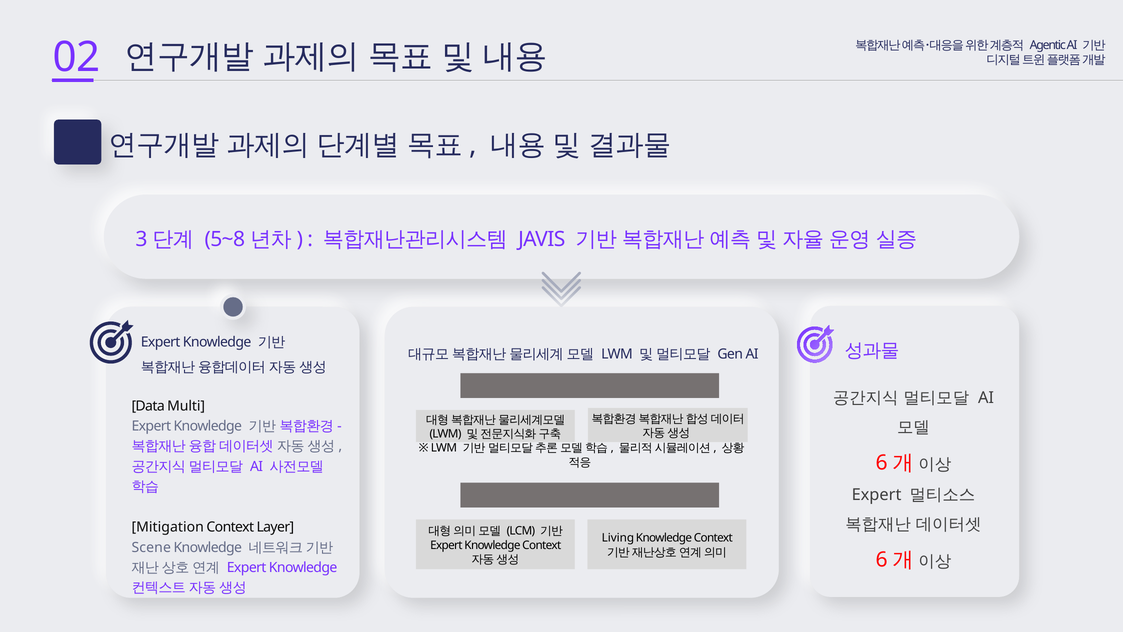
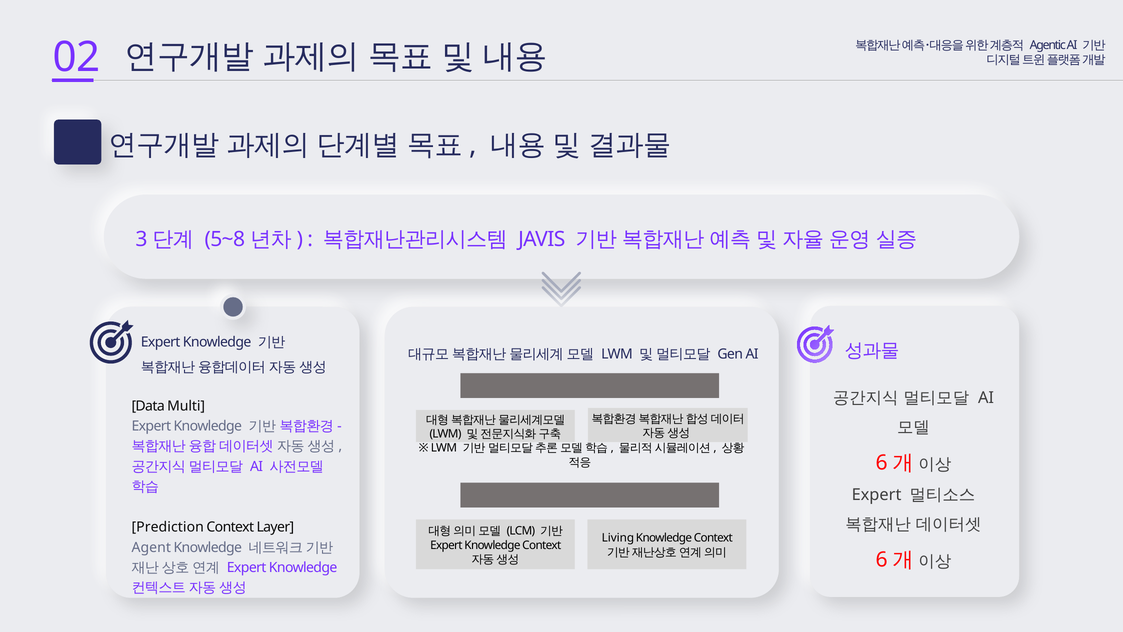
Mitigation: Mitigation -> Prediction
Scene: Scene -> Agent
